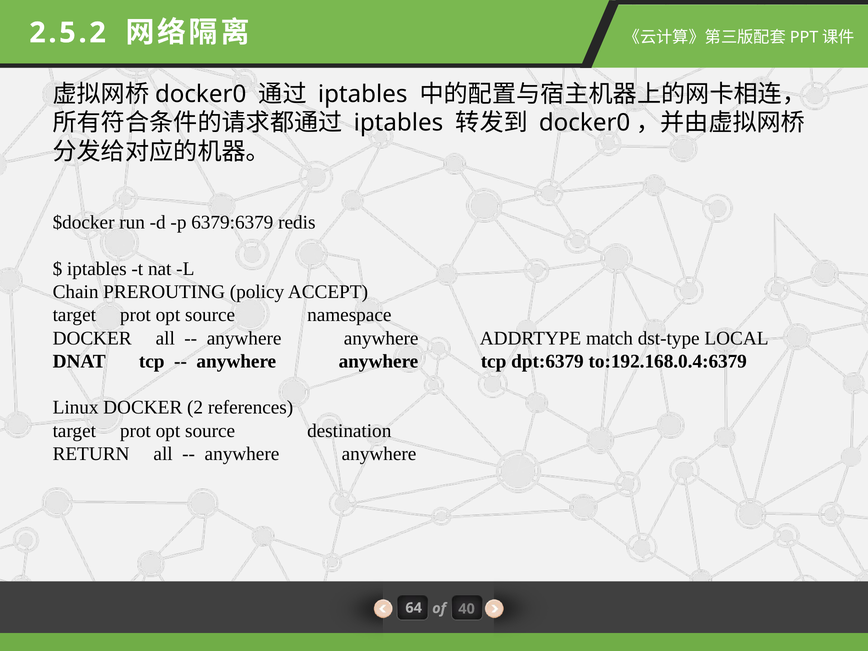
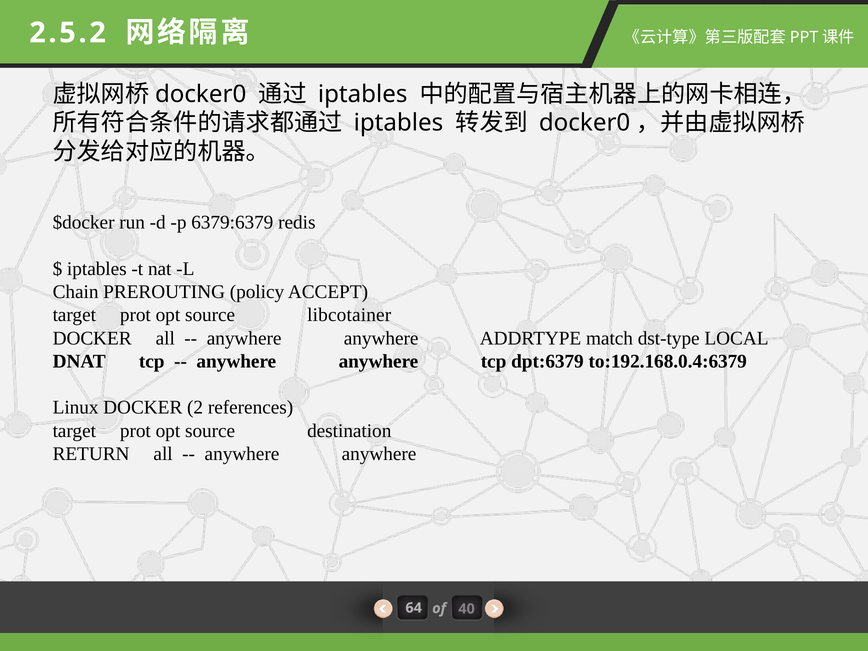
namespace: namespace -> libcotainer
